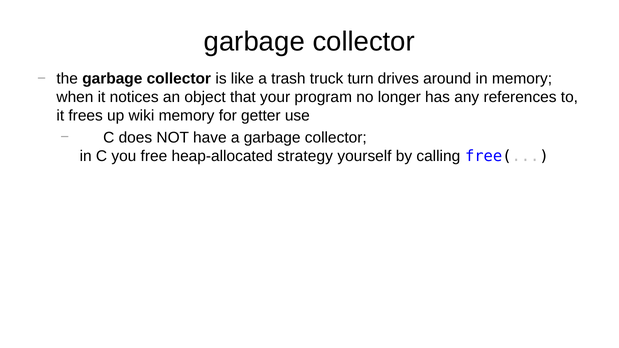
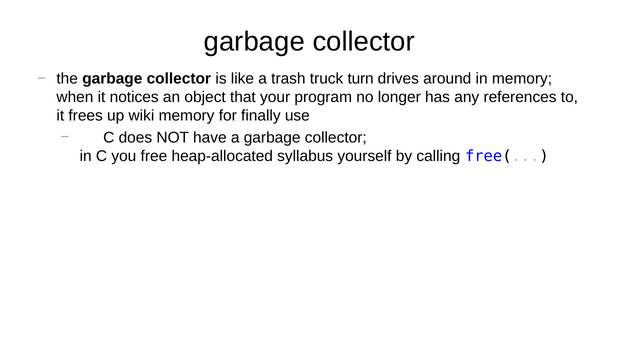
getter: getter -> finally
strategy: strategy -> syllabus
